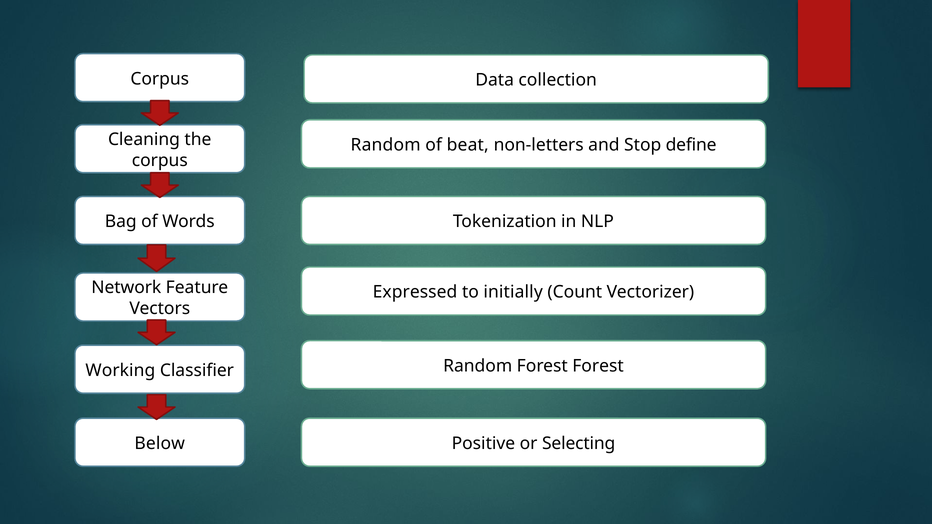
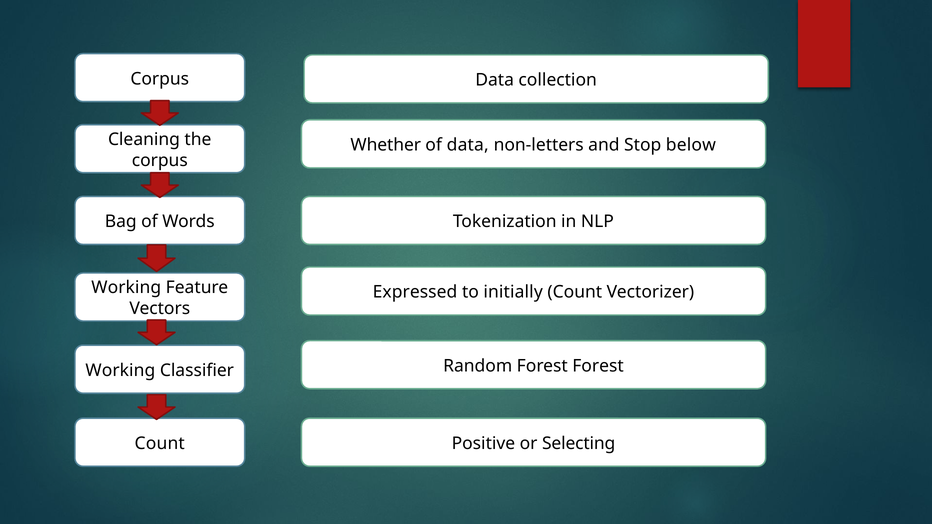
Random at (386, 145): Random -> Whether
of beat: beat -> data
define: define -> below
Network at (126, 288): Network -> Working
Below at (160, 444): Below -> Count
